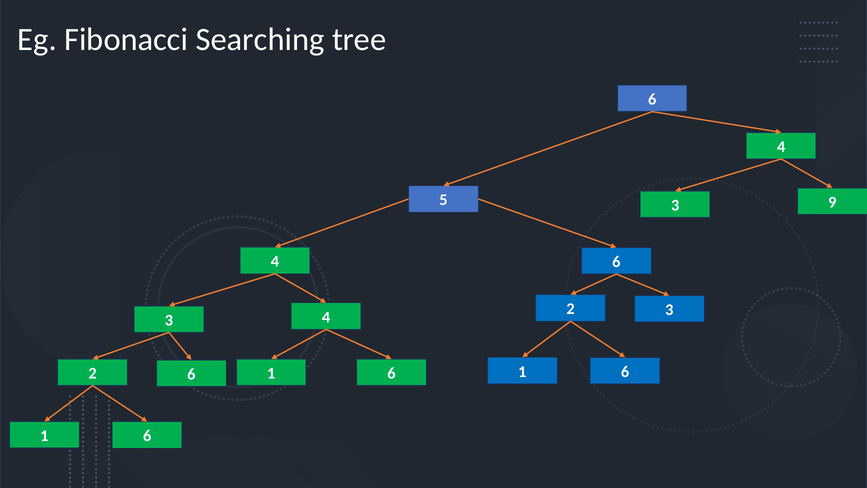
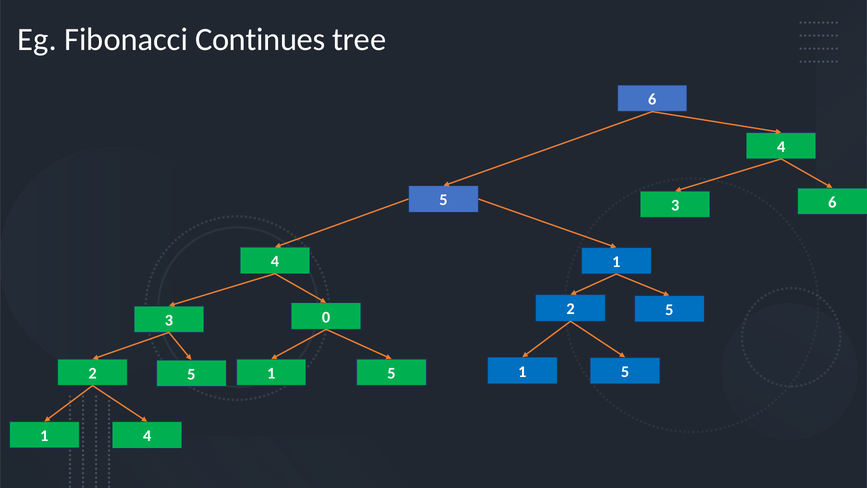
Searching: Searching -> Continues
3 9: 9 -> 6
6 at (616, 262): 6 -> 1
3 at (669, 310): 3 -> 5
3 4: 4 -> 0
6 at (625, 371): 6 -> 5
6 at (191, 374): 6 -> 5
6 at (391, 373): 6 -> 5
6 at (147, 436): 6 -> 4
